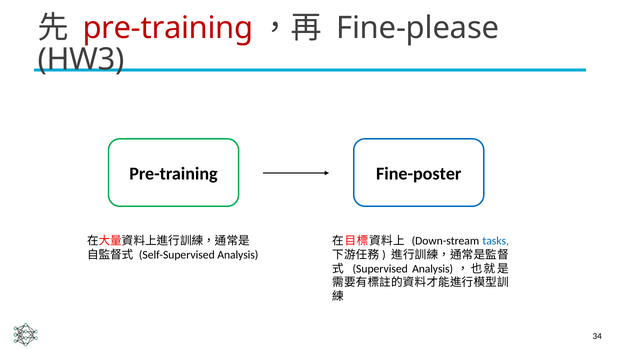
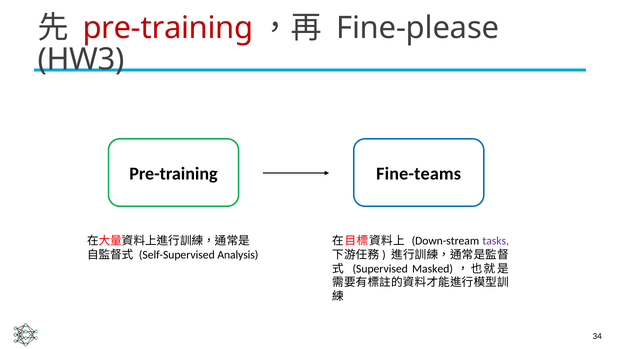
Fine-poster: Fine-poster -> Fine-teams
tasks colour: blue -> purple
Supervised Analysis: Analysis -> Masked
